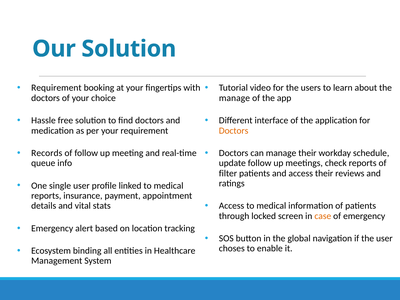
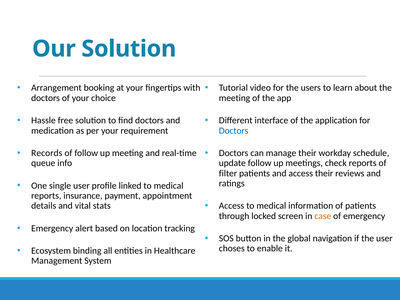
Requirement at (56, 88): Requirement -> Arrangement
manage at (234, 98): manage -> meeting
Doctors at (234, 131) colour: orange -> blue
